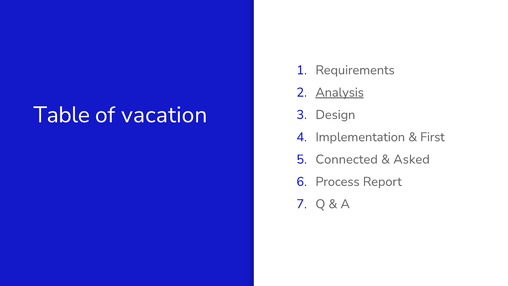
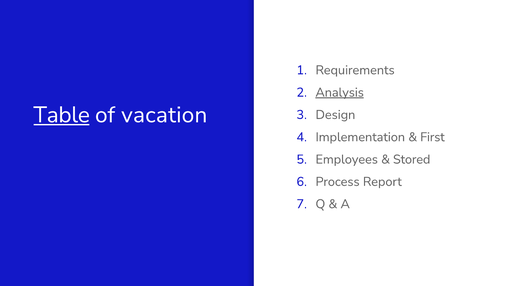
Table underline: none -> present
Connected: Connected -> Employees
Asked: Asked -> Stored
